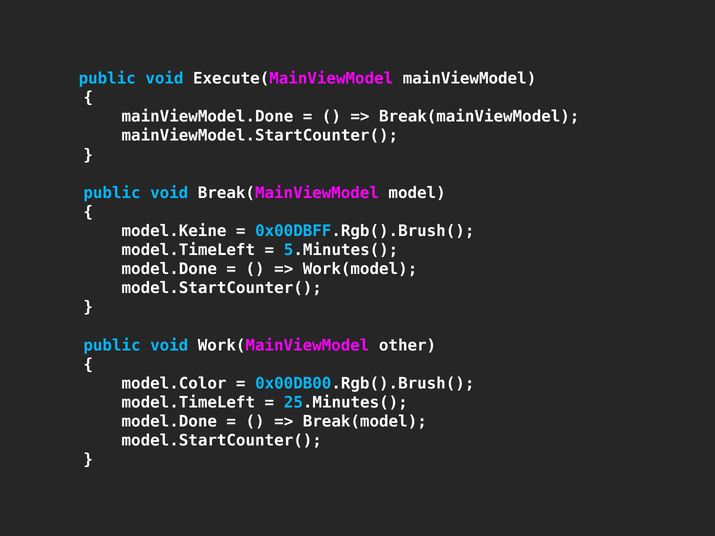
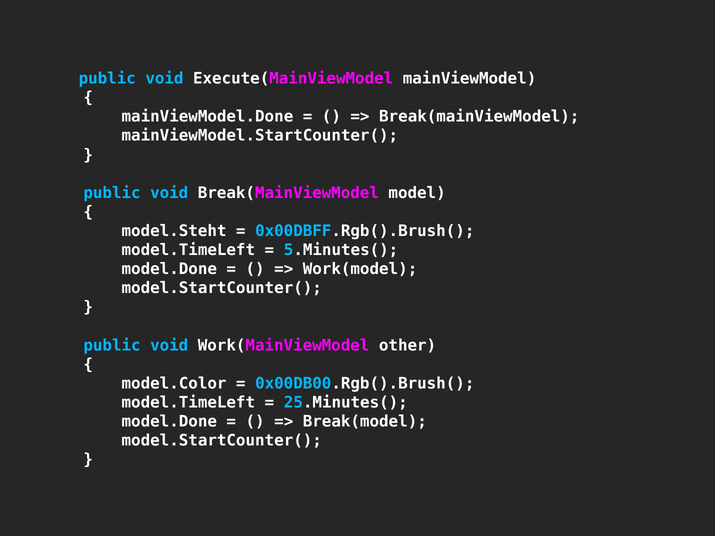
model.Keine: model.Keine -> model.Steht
